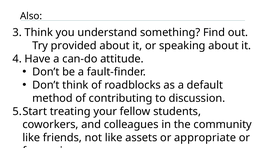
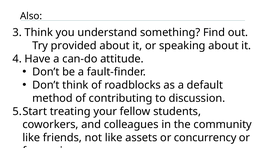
appropriate: appropriate -> concurrency
